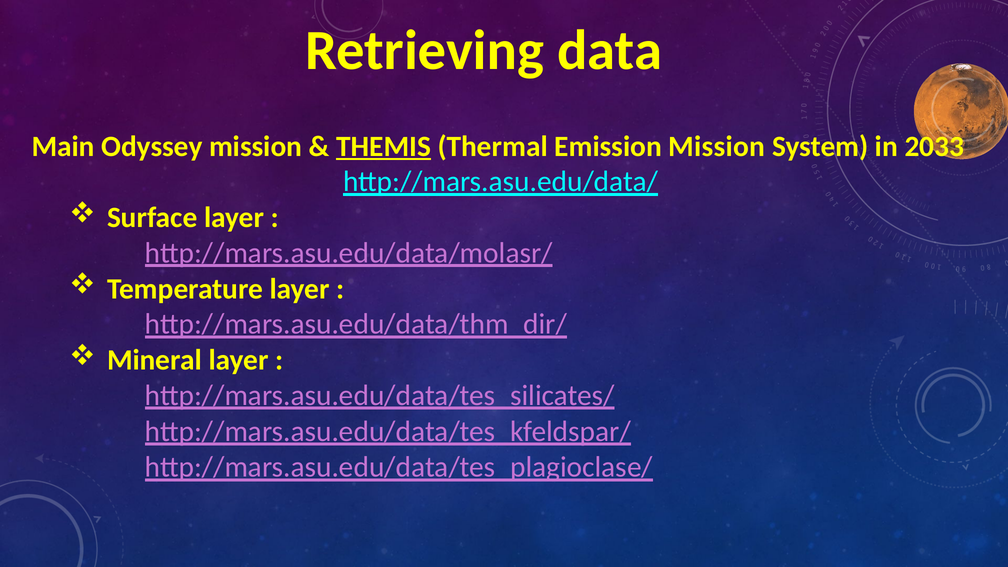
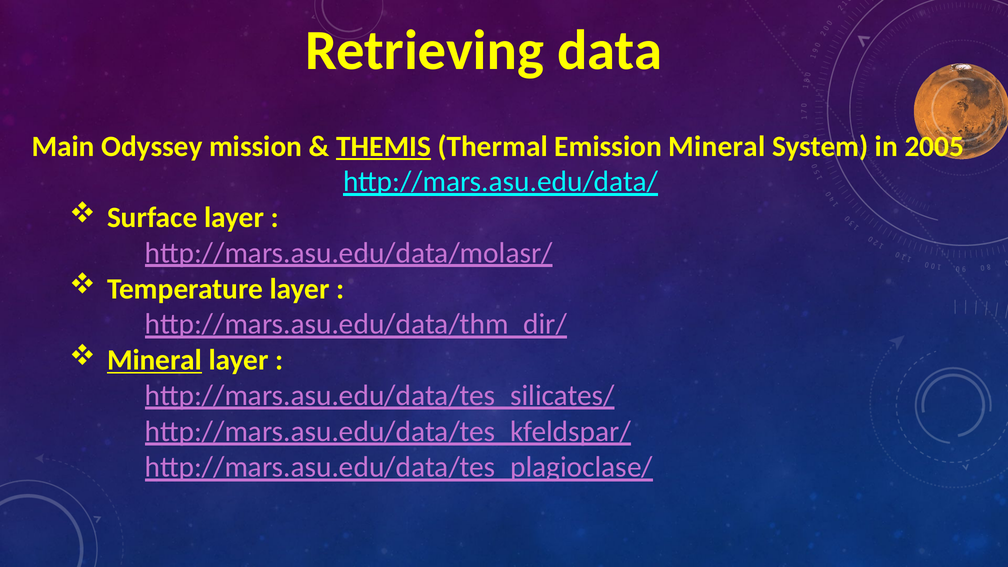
Emission Mission: Mission -> Mineral
2033: 2033 -> 2005
Mineral at (155, 360) underline: none -> present
